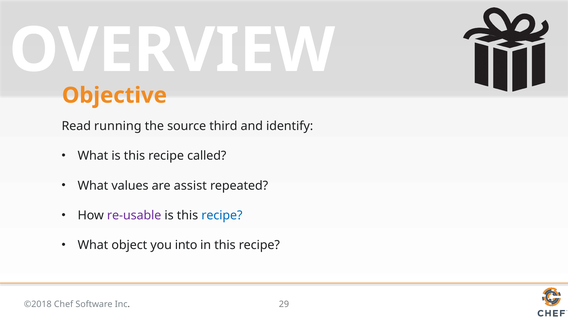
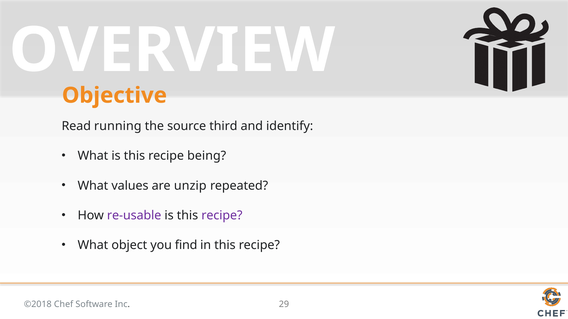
called: called -> being
assist: assist -> unzip
recipe at (222, 216) colour: blue -> purple
into: into -> find
